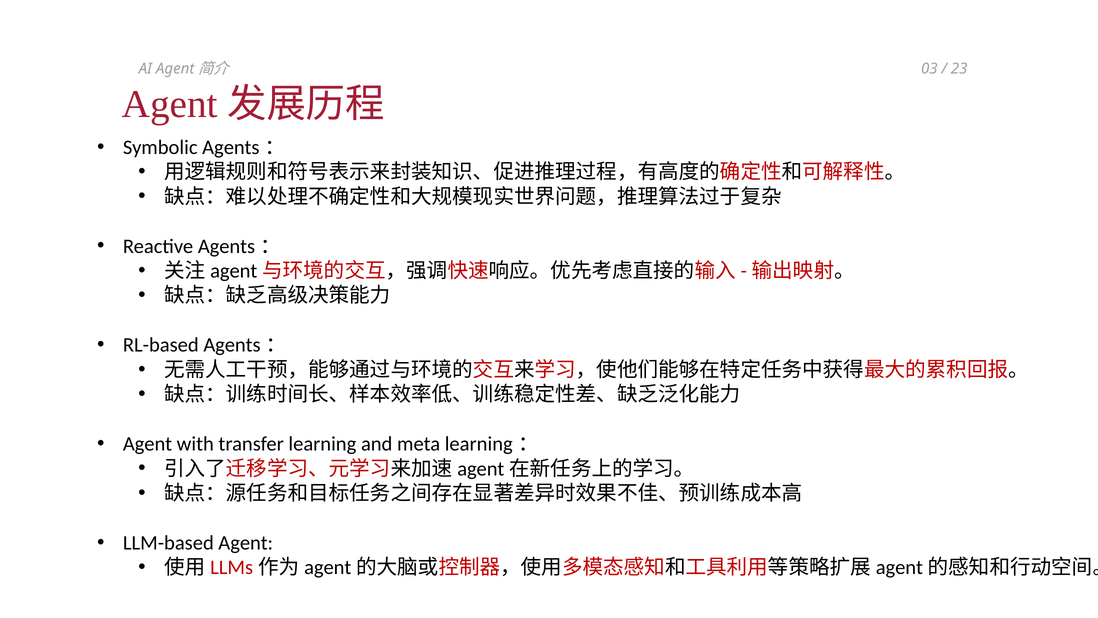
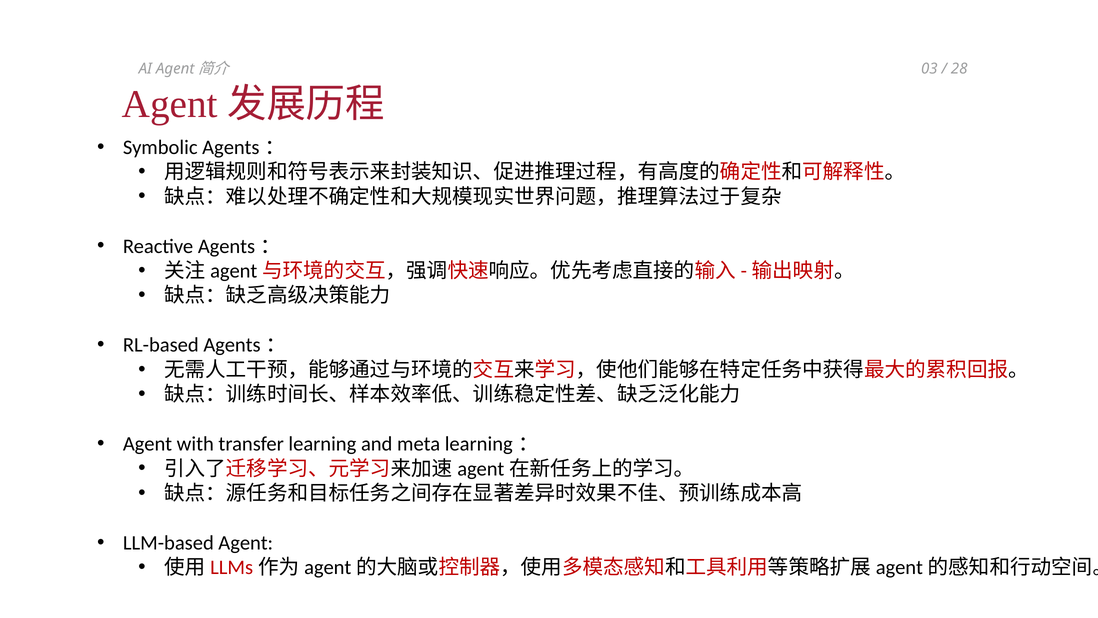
23: 23 -> 28
